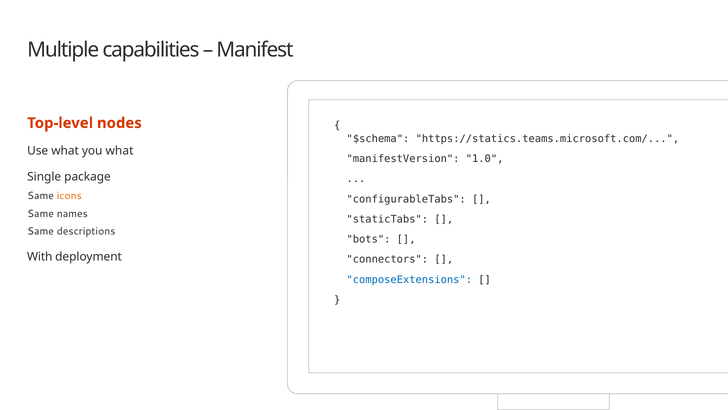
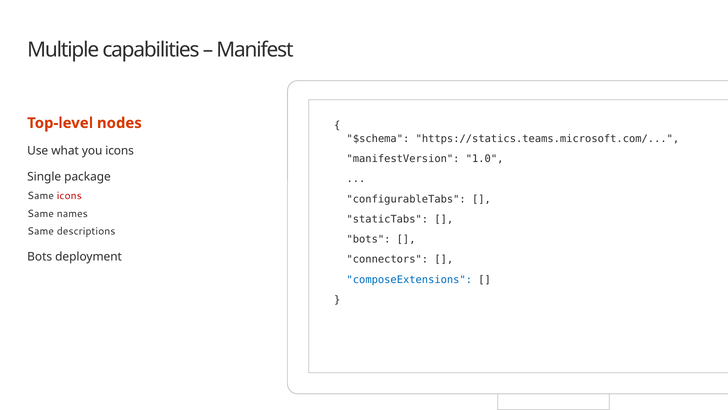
you what: what -> icons
icons at (69, 196) colour: orange -> red
With at (40, 256): With -> Bots
